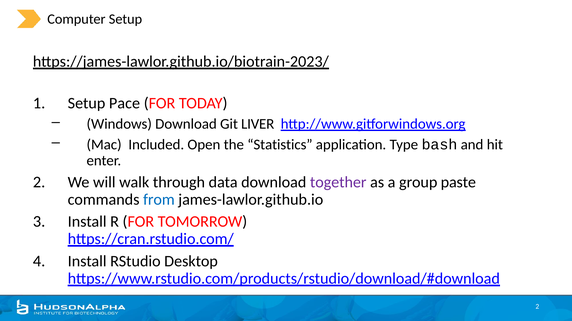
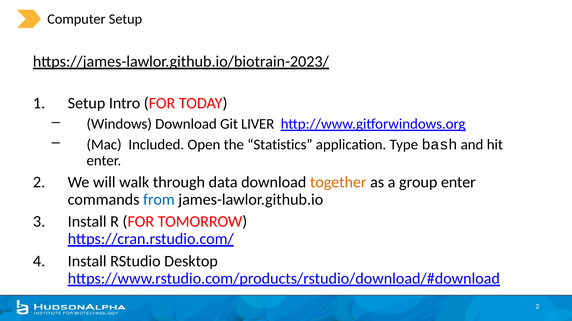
Pace: Pace -> Intro
together colour: purple -> orange
group paste: paste -> enter
